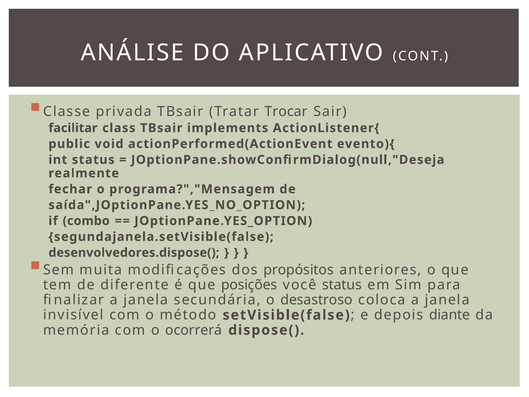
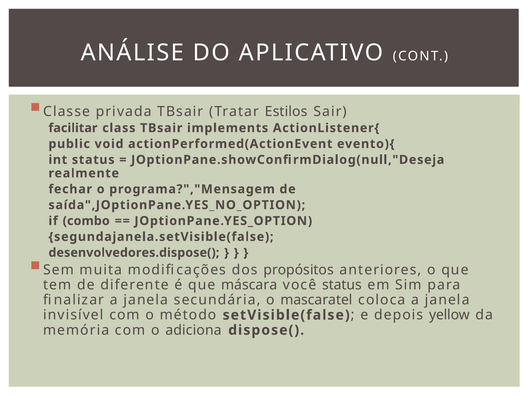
Trocar: Trocar -> Estilos
posições: posições -> máscara
desastroso: desastroso -> mascaratel
diante: diante -> yellow
ocorrerá: ocorrerá -> adiciona
